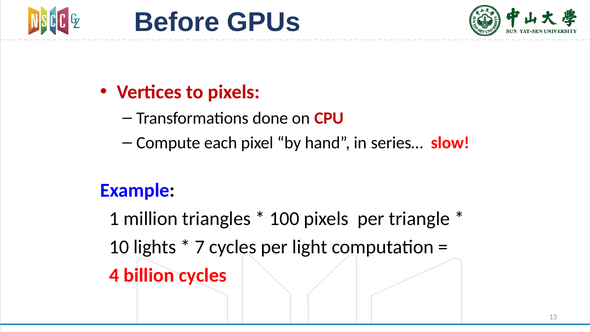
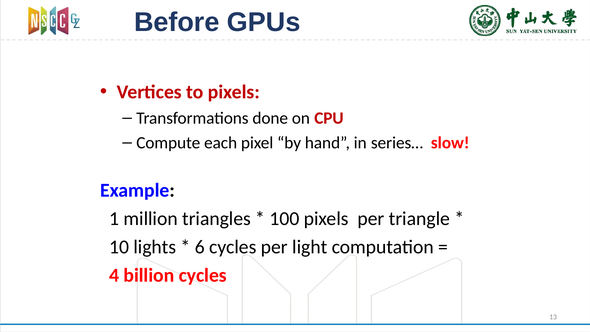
7: 7 -> 6
